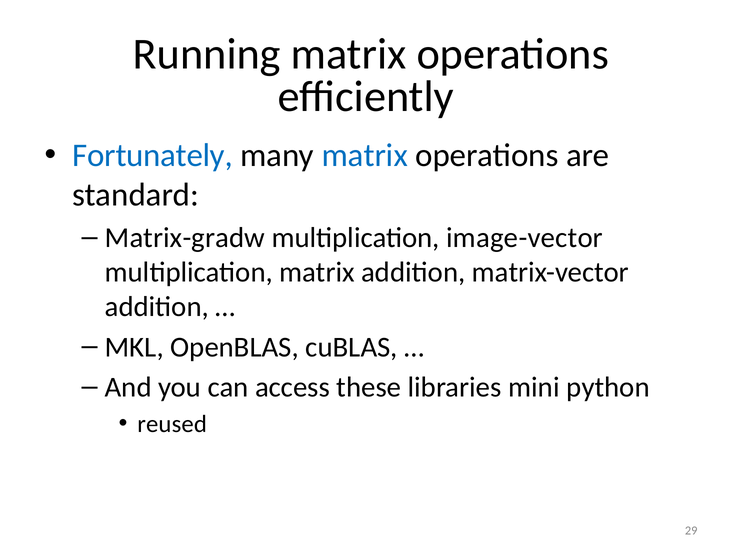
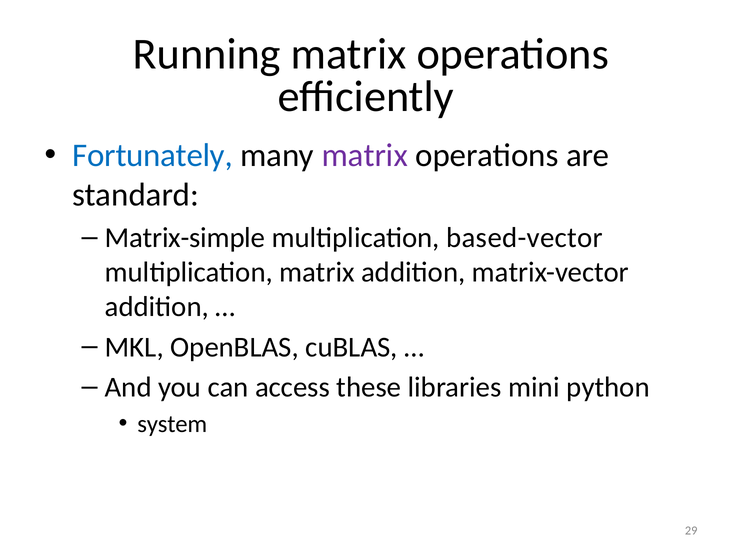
matrix at (365, 156) colour: blue -> purple
Matrix-gradw: Matrix-gradw -> Matrix-simple
image-vector: image-vector -> based-vector
reused: reused -> system
